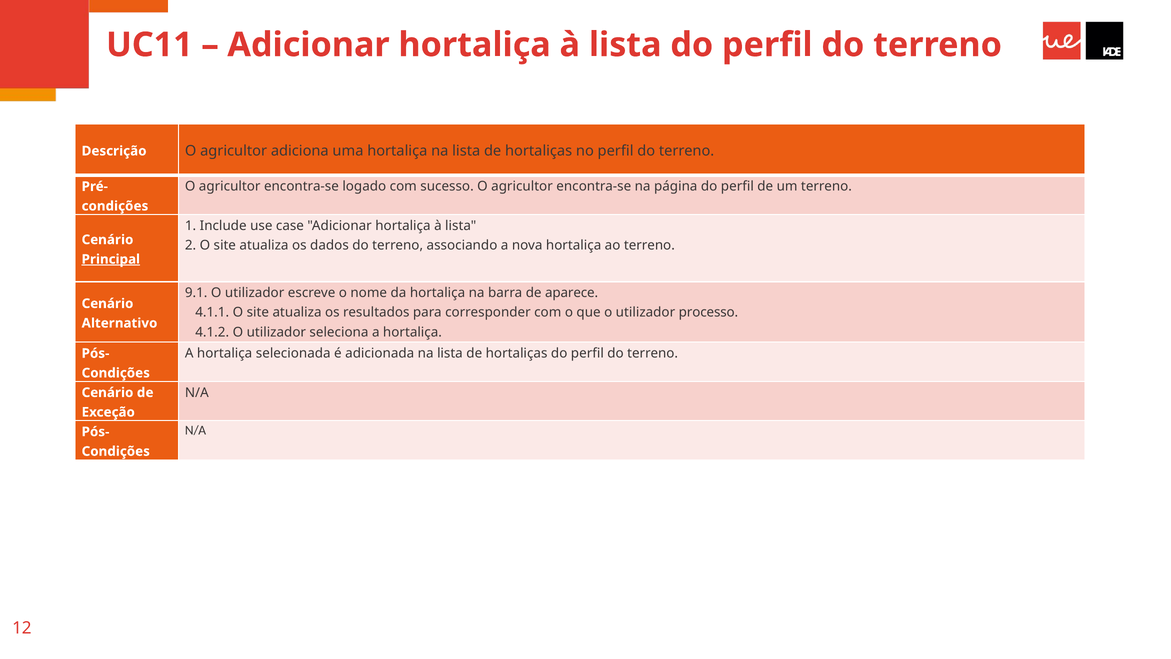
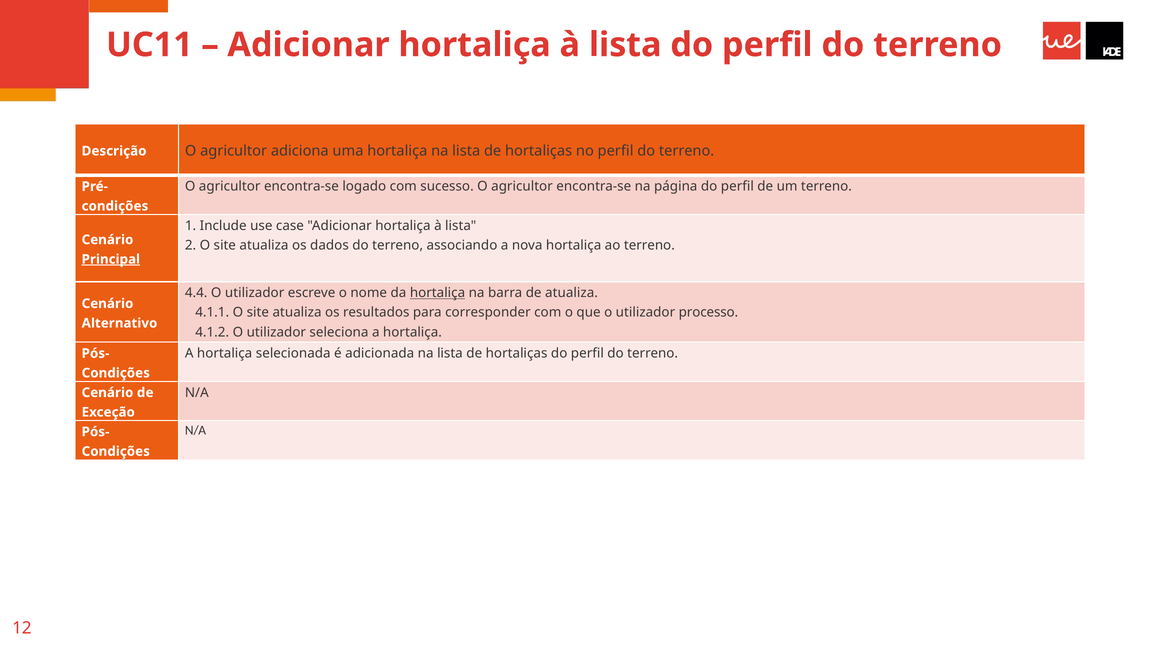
9.1: 9.1 -> 4.4
hortaliça at (438, 293) underline: none -> present
de aparece: aparece -> atualiza
